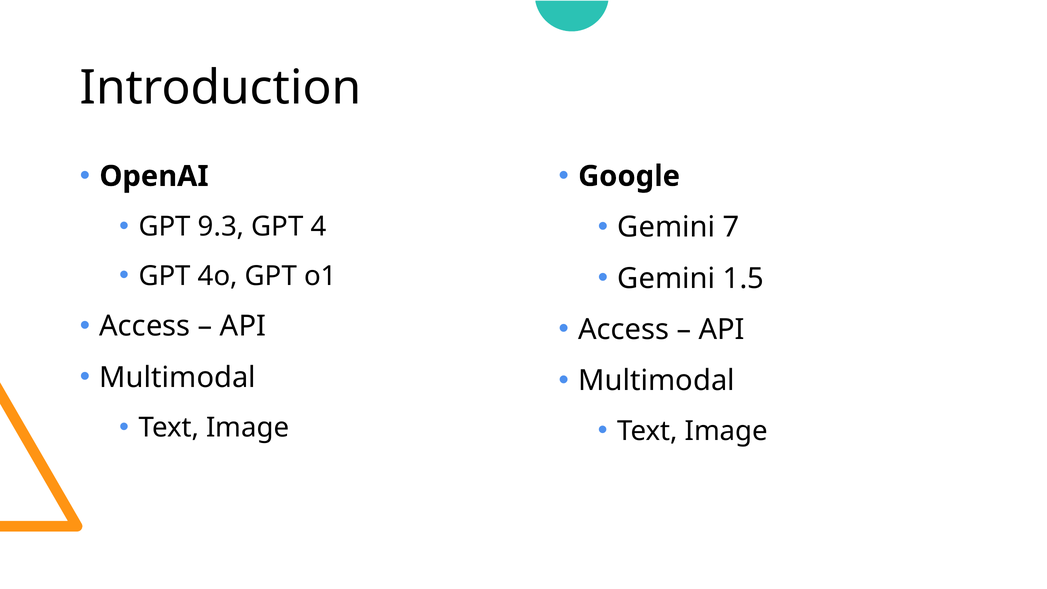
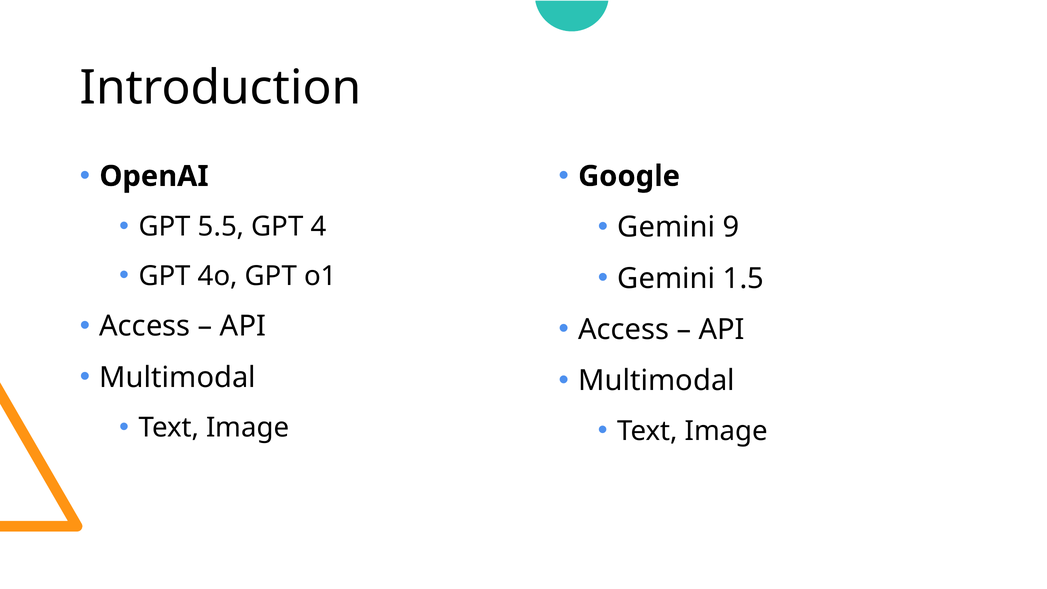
9.3: 9.3 -> 5.5
7: 7 -> 9
